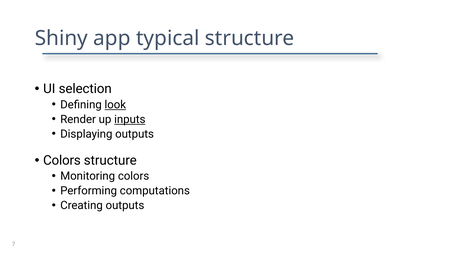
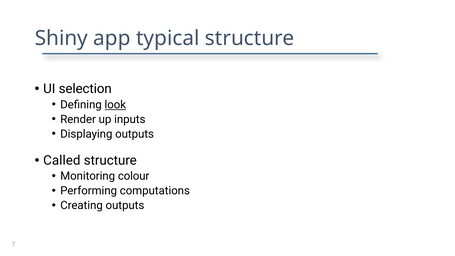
inputs underline: present -> none
Colors at (62, 160): Colors -> Called
Monitoring colors: colors -> colour
